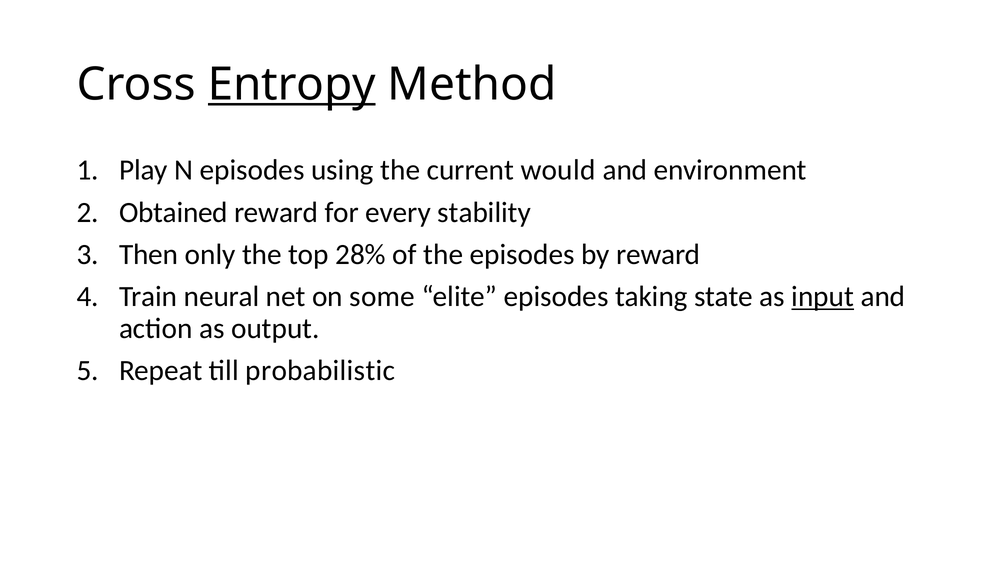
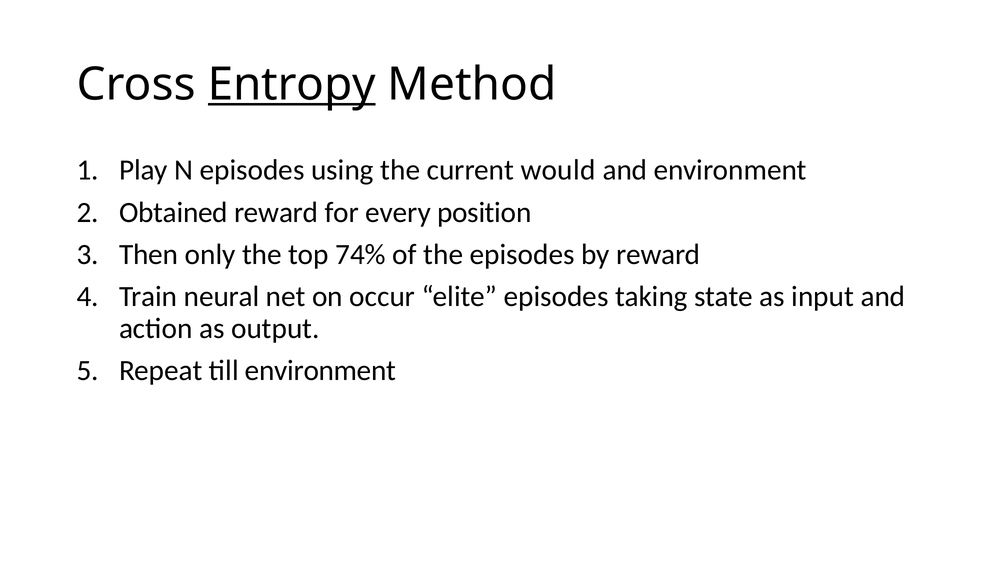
stability: stability -> position
28%: 28% -> 74%
some: some -> occur
input underline: present -> none
till probabilistic: probabilistic -> environment
